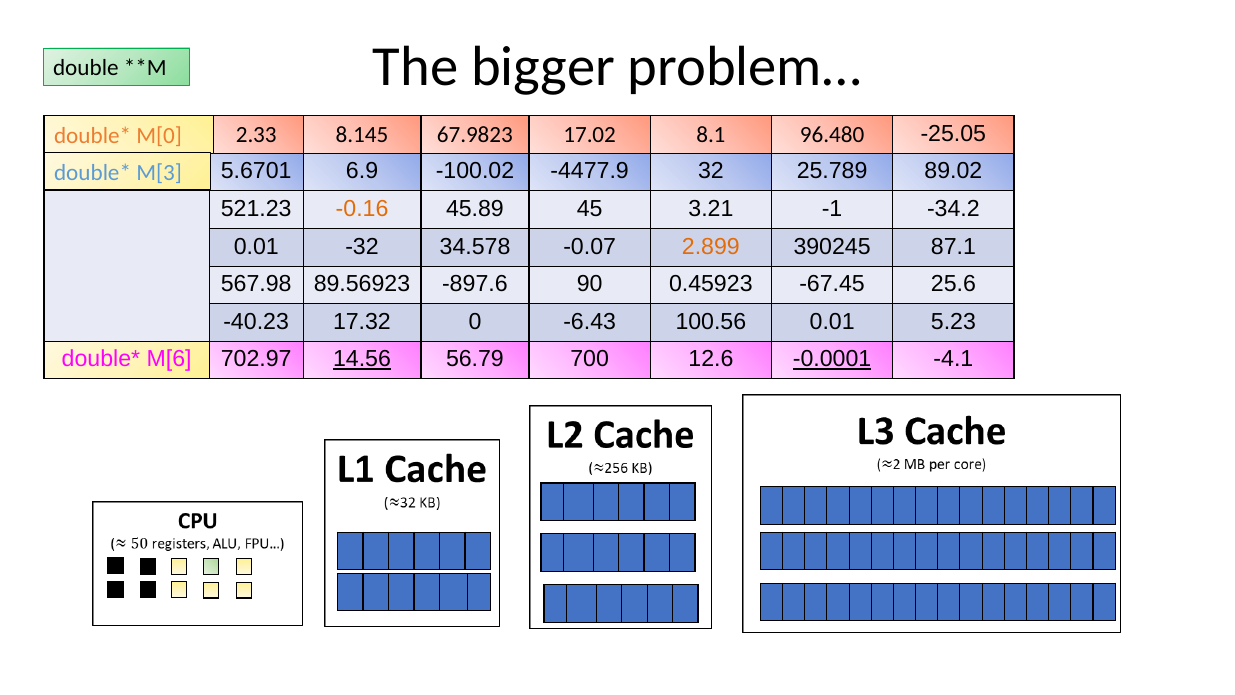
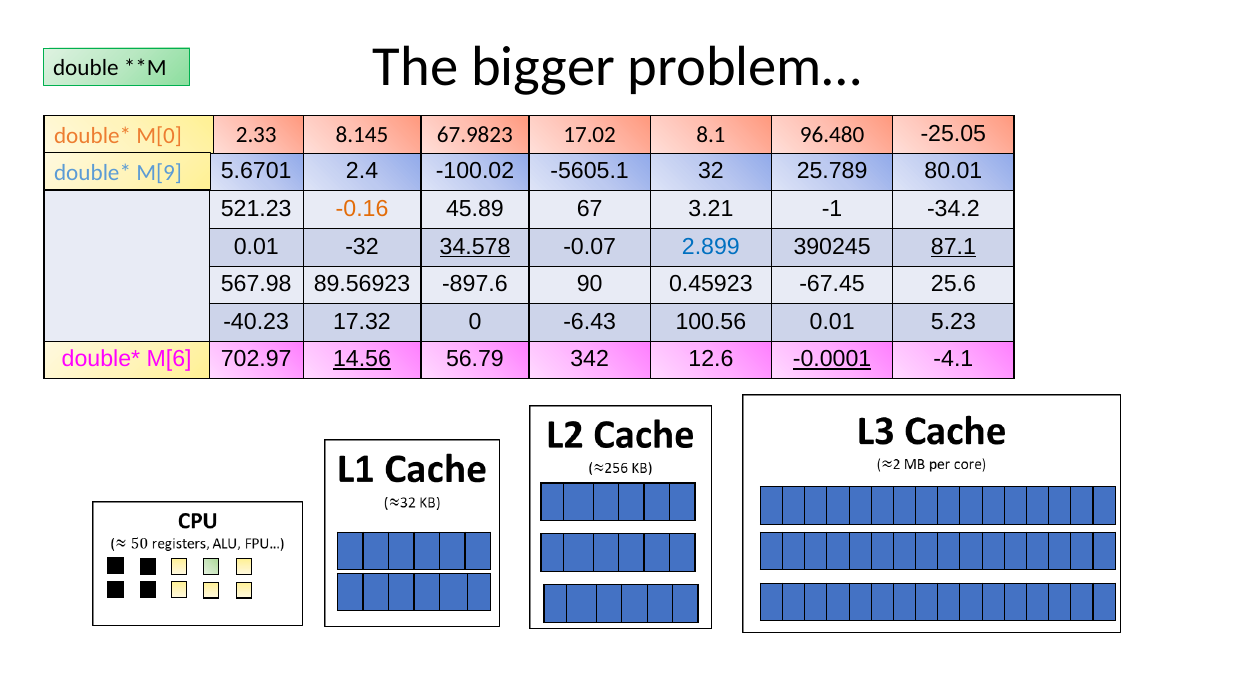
6.9: 6.9 -> 2.4
-4477.9: -4477.9 -> -5605.1
89.02: 89.02 -> 80.01
M[3: M[3 -> M[9
45: 45 -> 67
34.578 underline: none -> present
2.899 colour: orange -> blue
87.1 underline: none -> present
700: 700 -> 342
